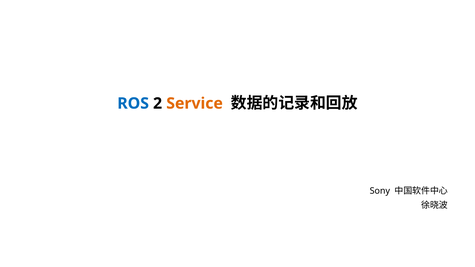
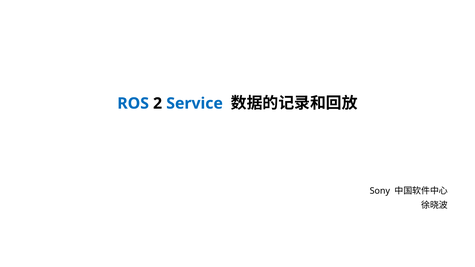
Service colour: orange -> blue
